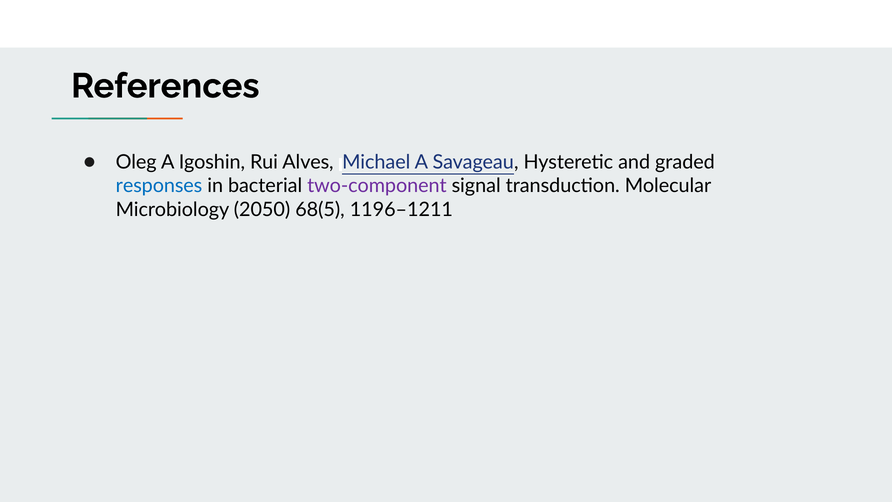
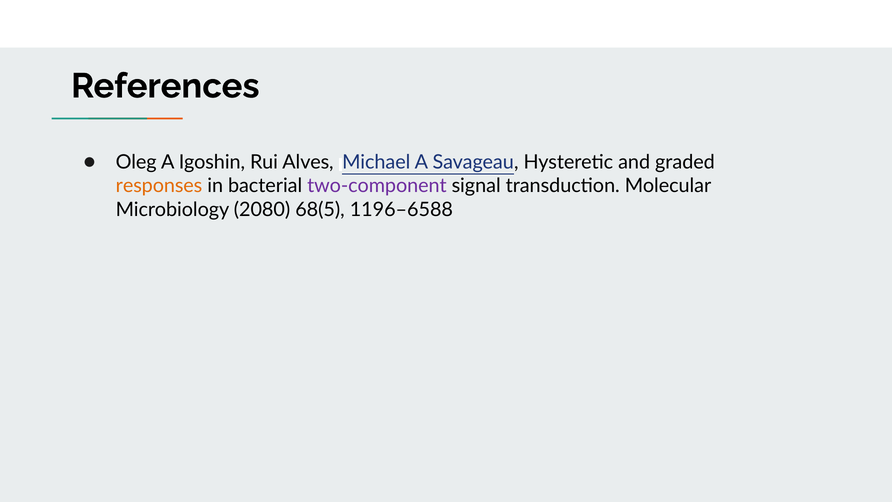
responses colour: blue -> orange
2050: 2050 -> 2080
1196–1211: 1196–1211 -> 1196–6588
